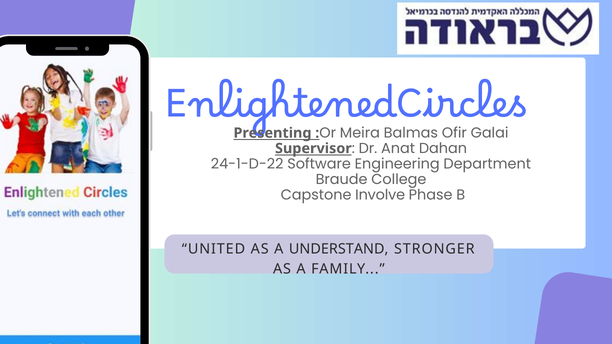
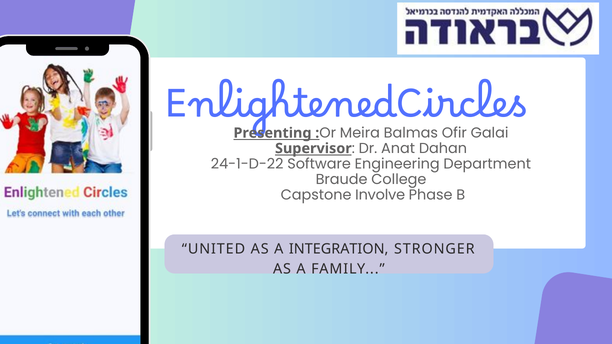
UNDERSTAND: UNDERSTAND -> INTEGRATION
